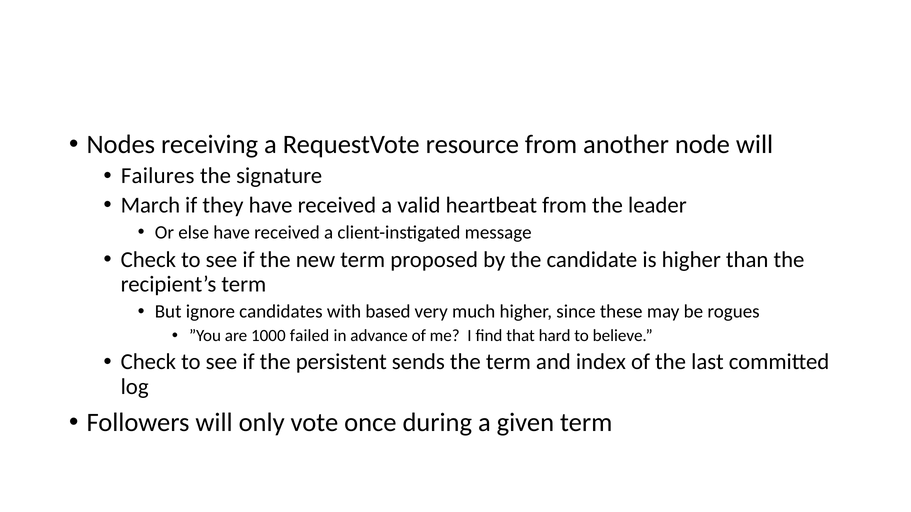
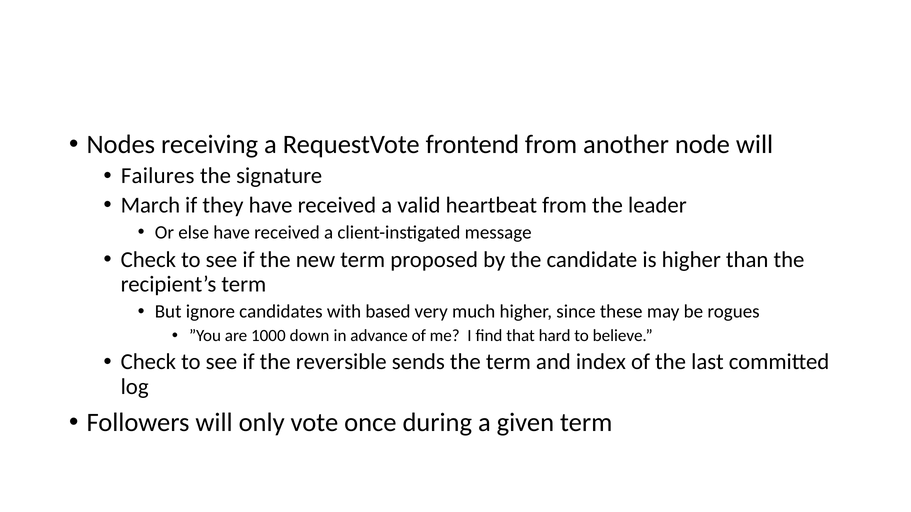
resource: resource -> frontend
failed: failed -> down
persistent: persistent -> reversible
